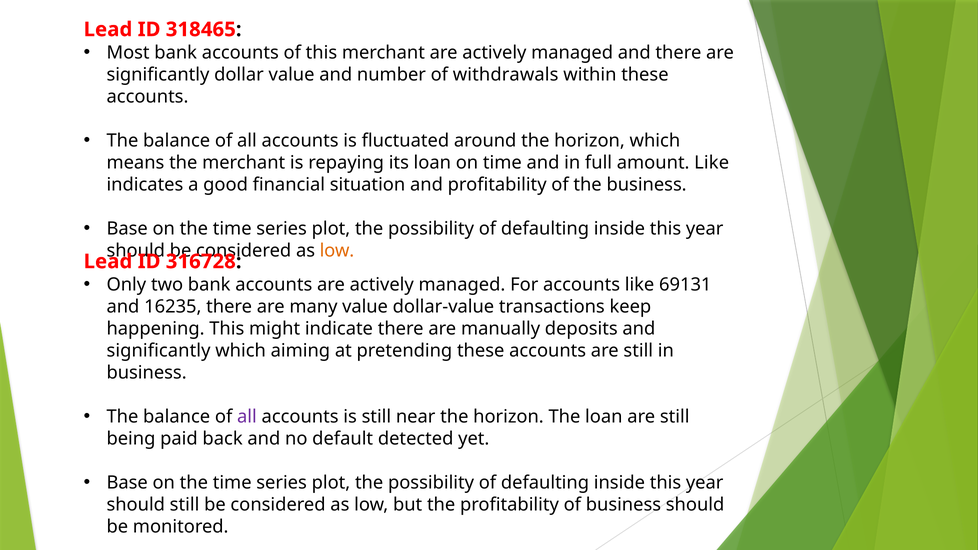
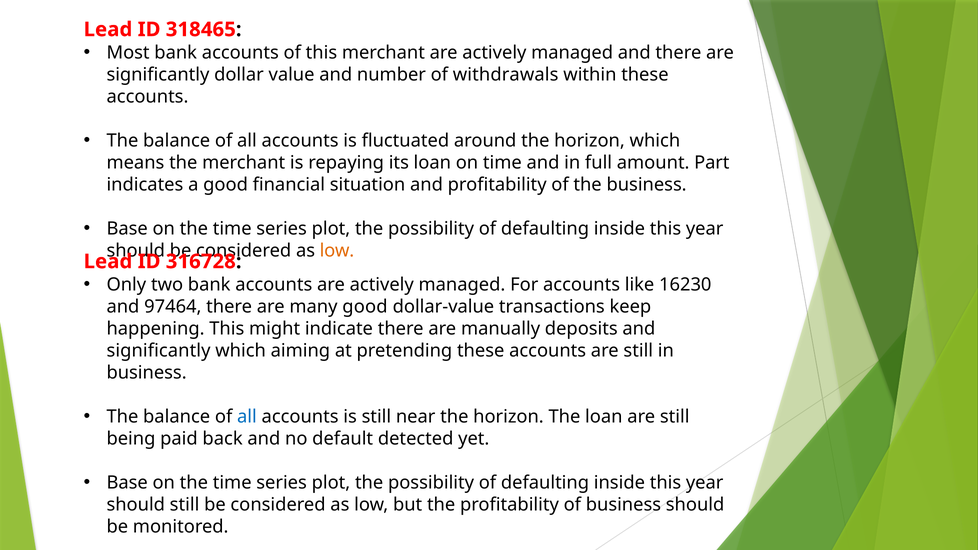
amount Like: Like -> Part
69131: 69131 -> 16230
16235: 16235 -> 97464
many value: value -> good
all at (247, 417) colour: purple -> blue
